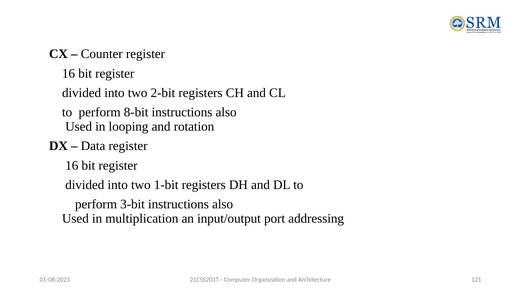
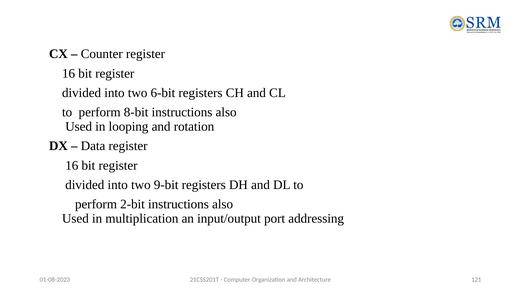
2-bit: 2-bit -> 6-bit
1-bit: 1-bit -> 9-bit
3-bit: 3-bit -> 2-bit
